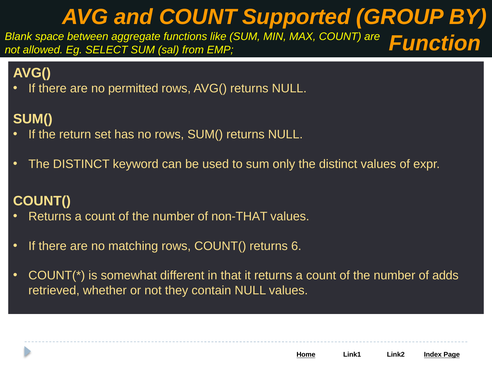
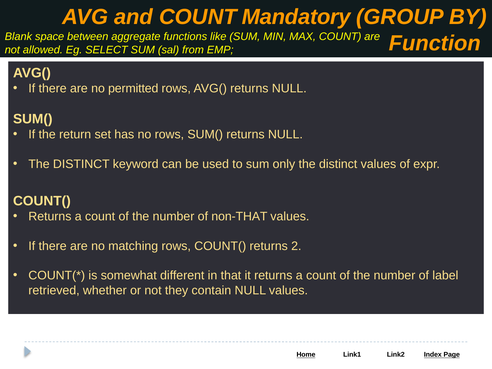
Supported: Supported -> Mandatory
6: 6 -> 2
adds: adds -> label
